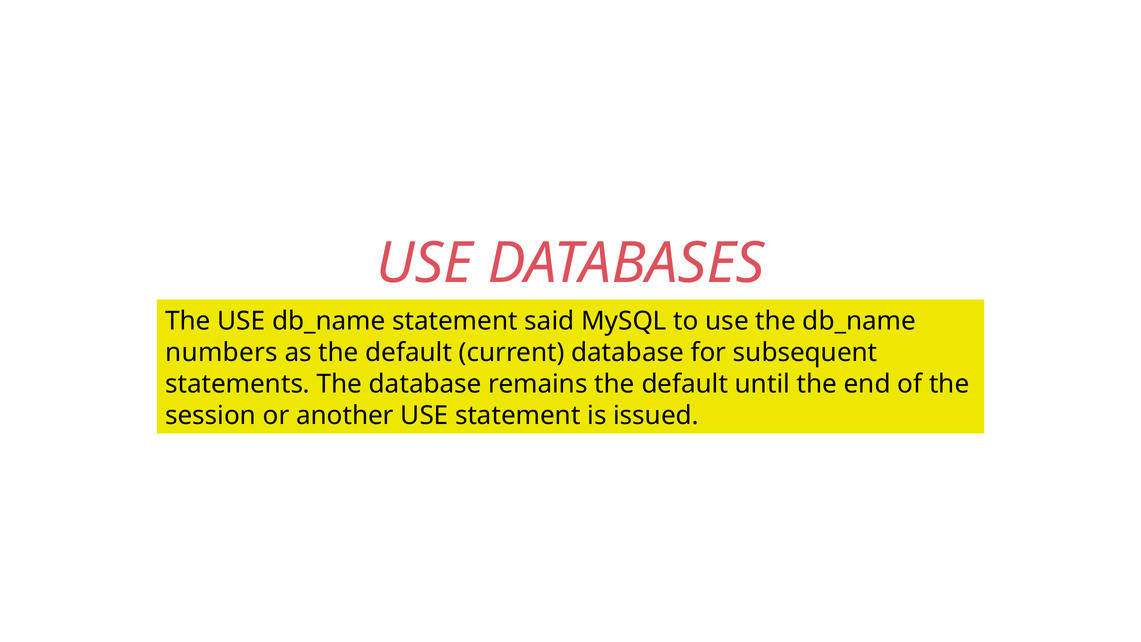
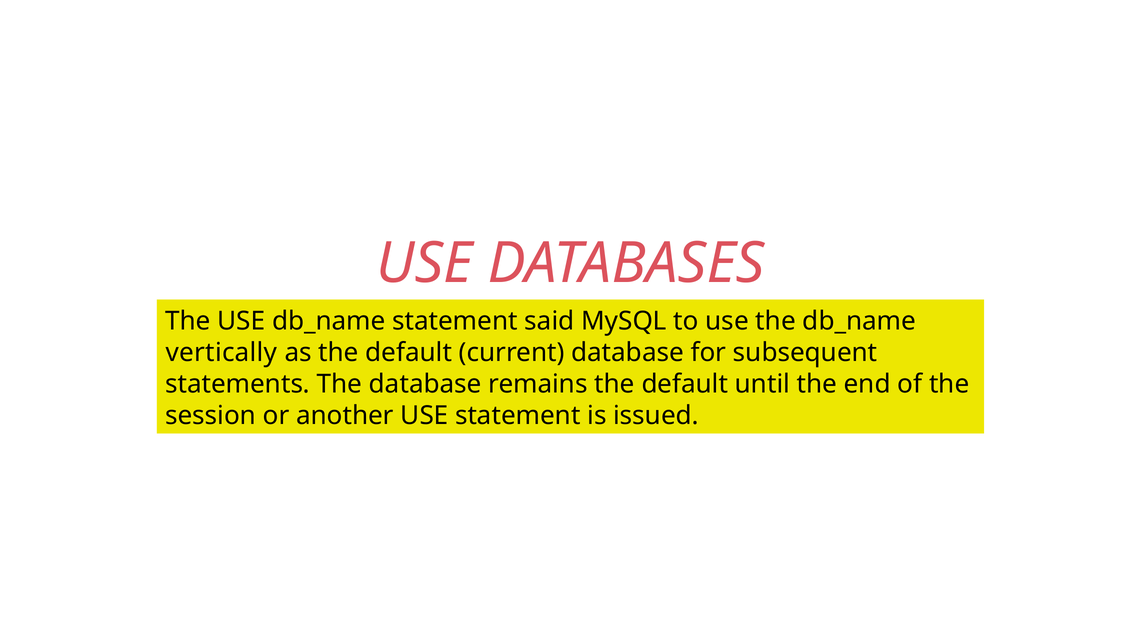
numbers: numbers -> vertically
